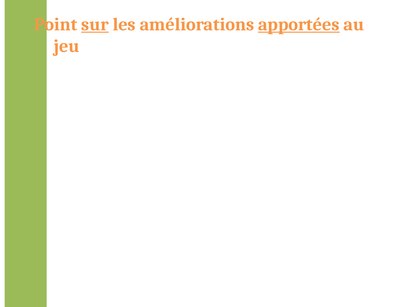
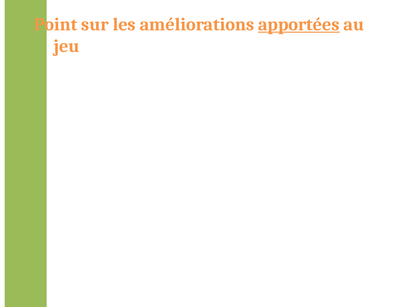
sur underline: present -> none
